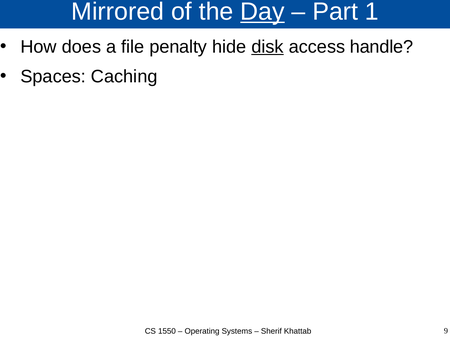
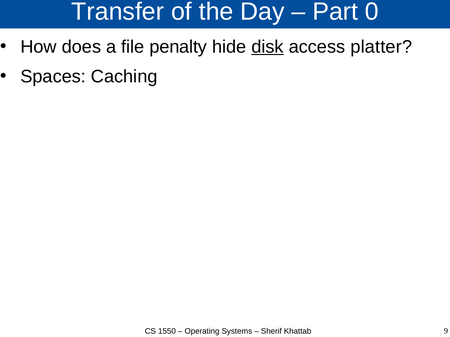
Mirrored: Mirrored -> Transfer
Day underline: present -> none
1: 1 -> 0
handle: handle -> platter
